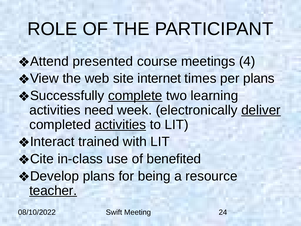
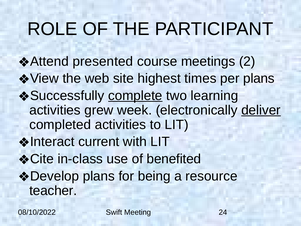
4: 4 -> 2
internet: internet -> highest
need: need -> grew
activities at (120, 125) underline: present -> none
trained: trained -> current
teacher underline: present -> none
